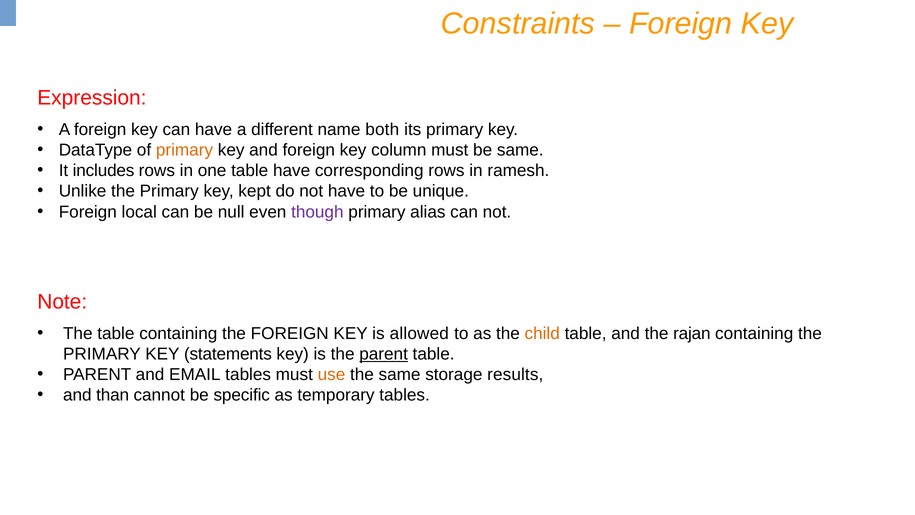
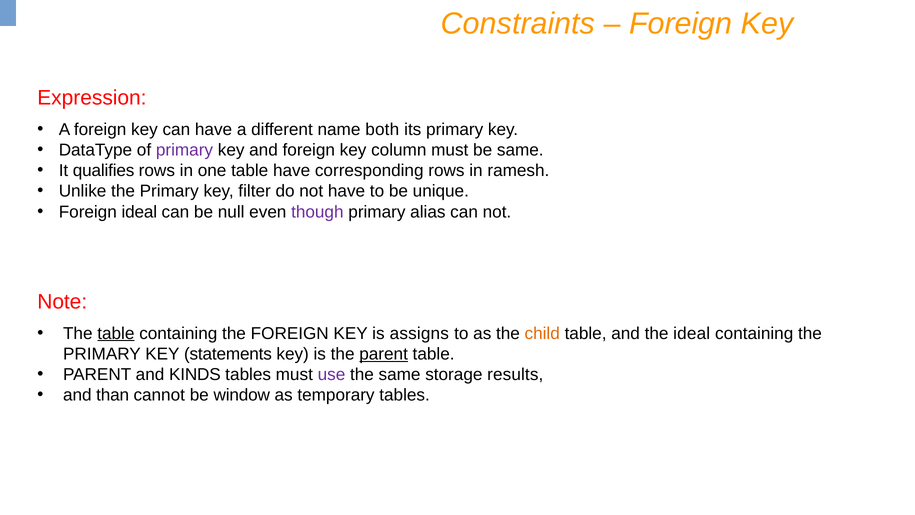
primary at (184, 150) colour: orange -> purple
includes: includes -> qualifies
kept: kept -> filter
Foreign local: local -> ideal
table at (116, 333) underline: none -> present
allowed: allowed -> assigns
the rajan: rajan -> ideal
EMAIL: EMAIL -> KINDS
use colour: orange -> purple
specific: specific -> window
